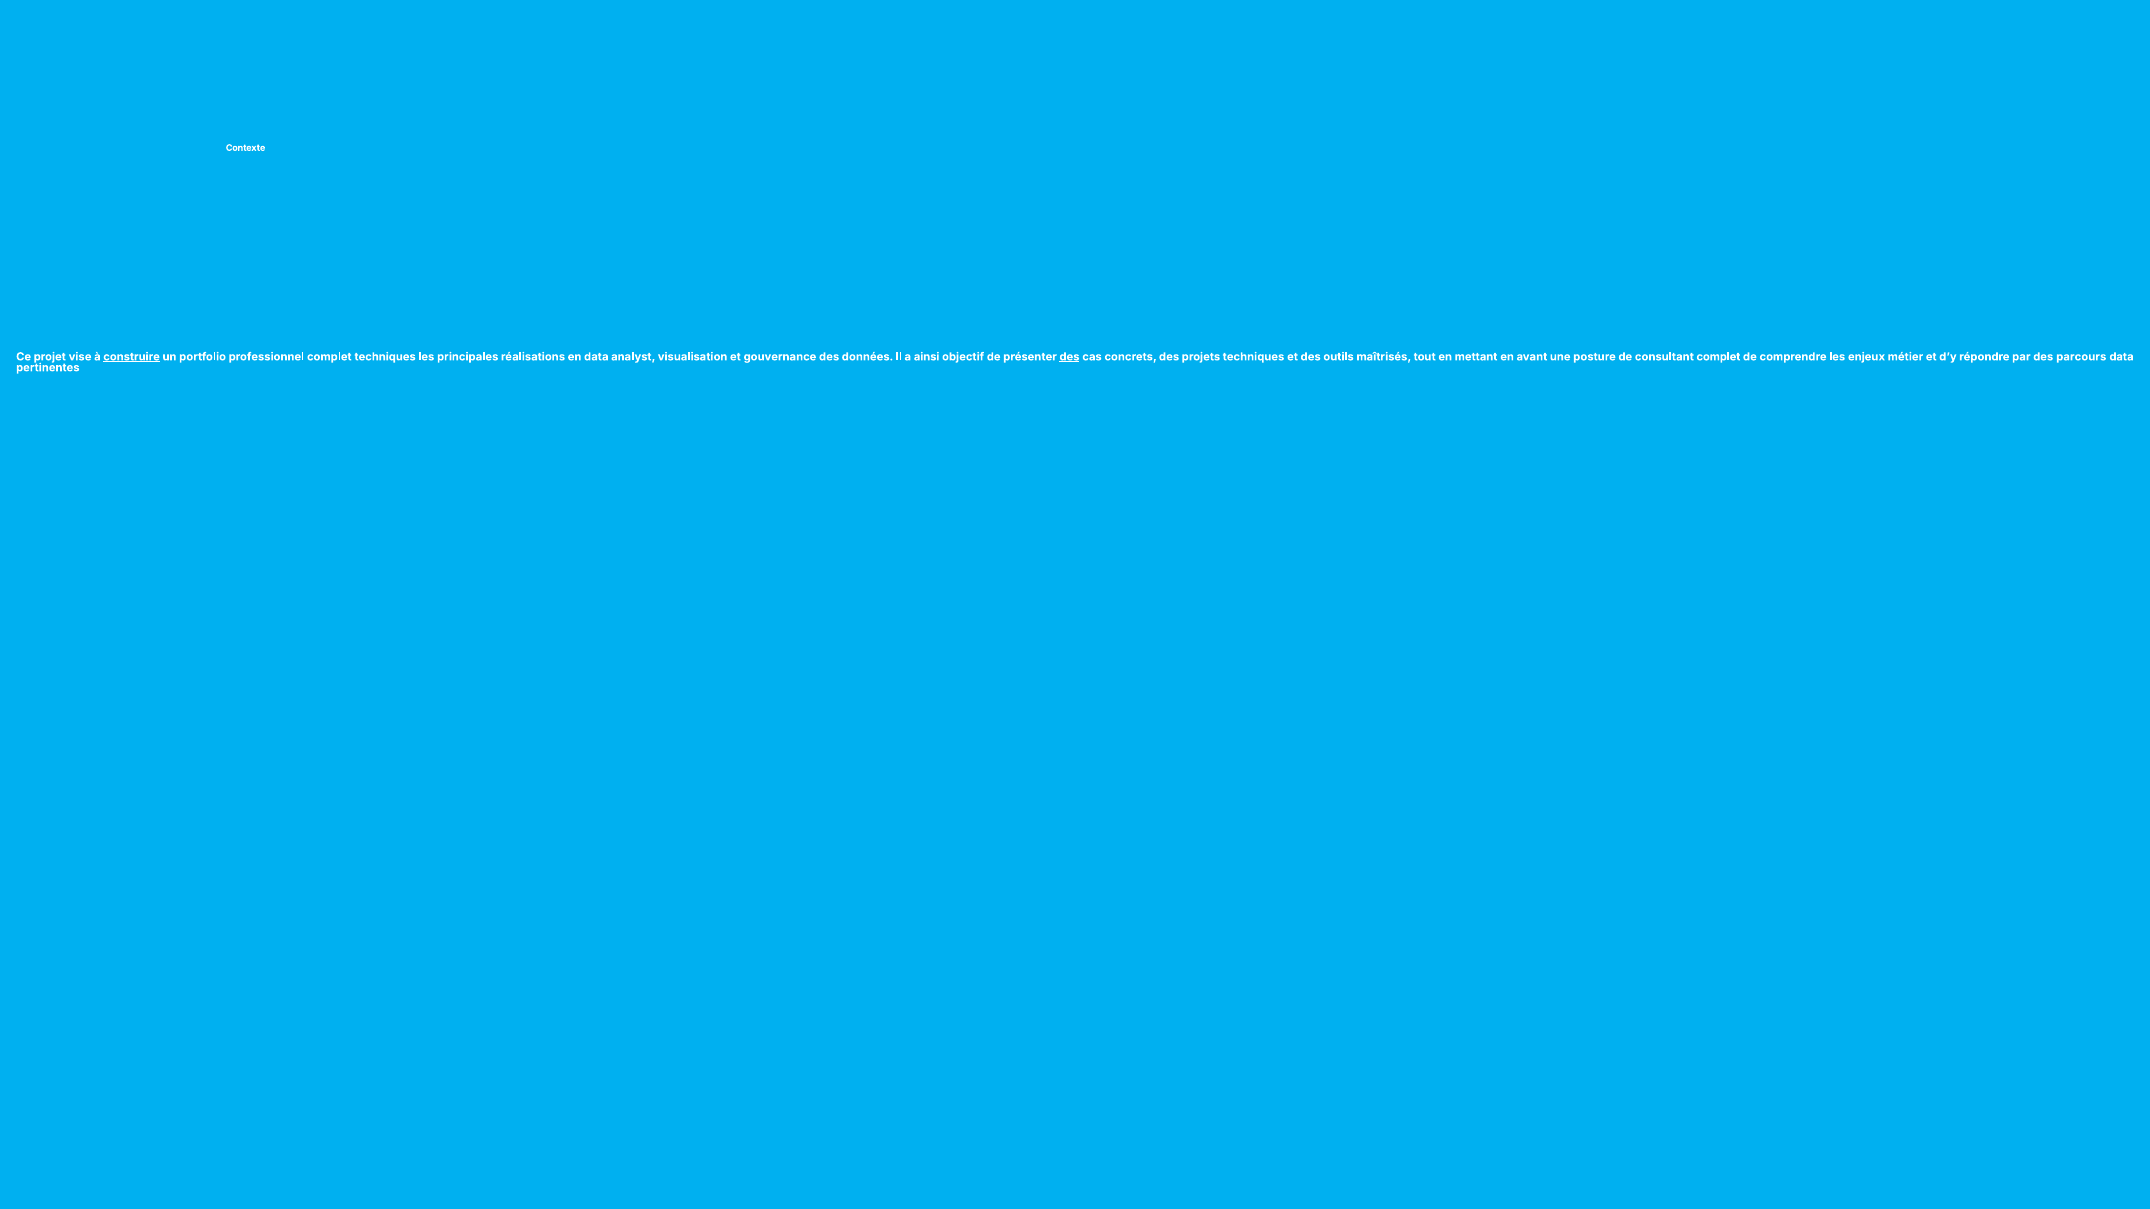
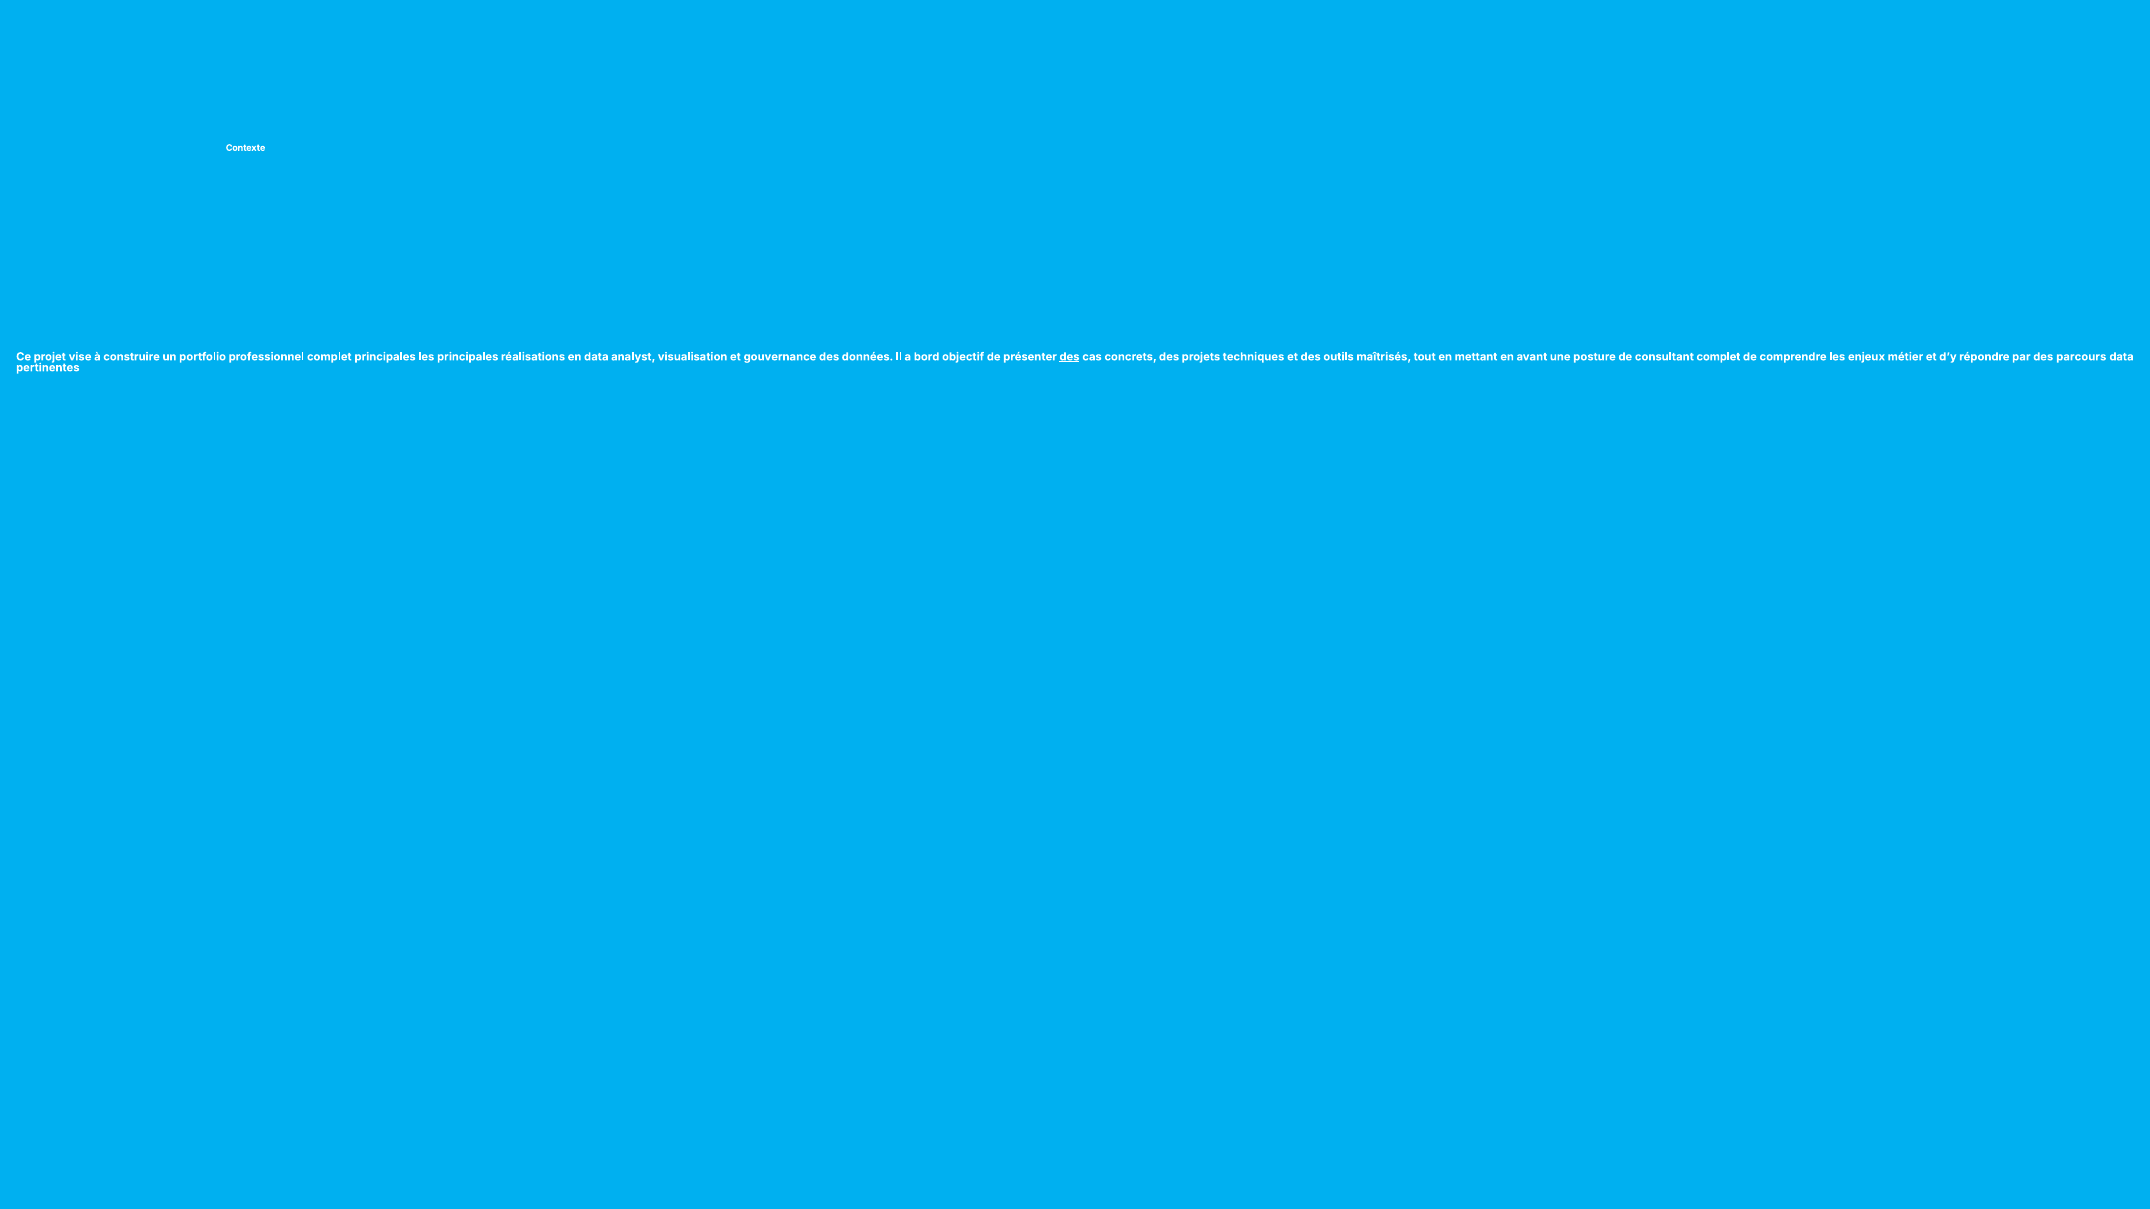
construire underline: present -> none
complet techniques: techniques -> principales
ainsi: ainsi -> bord
